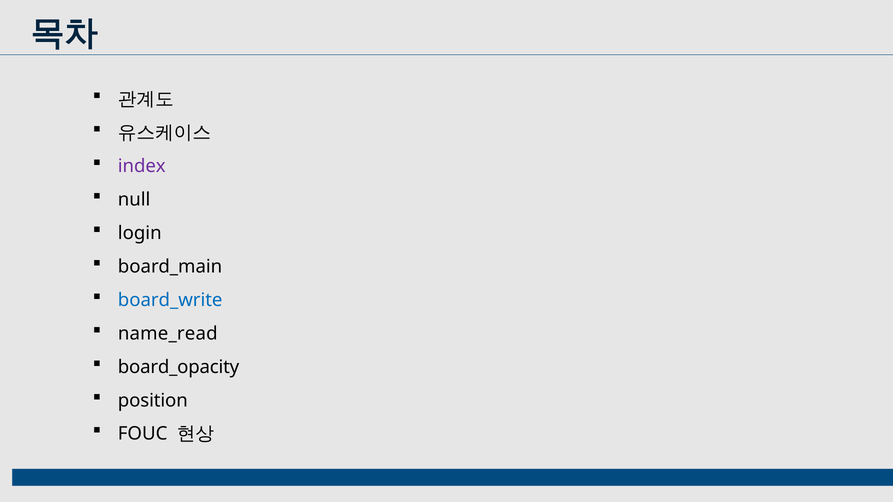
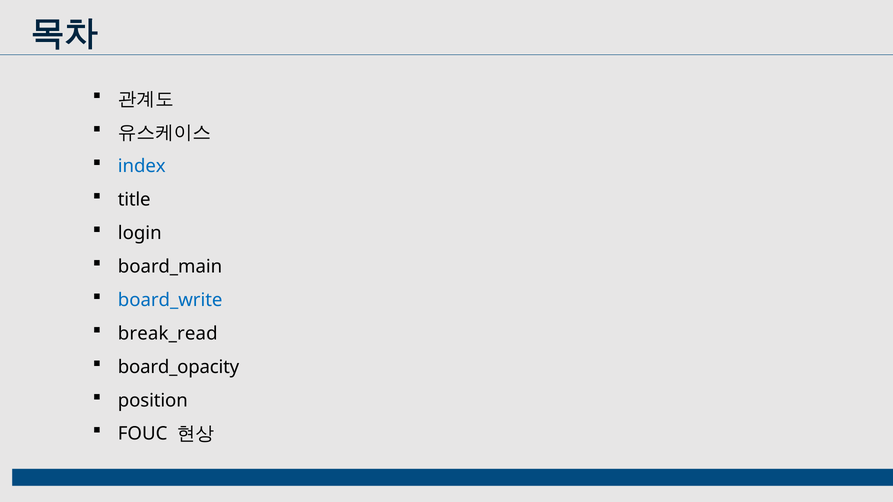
index colour: purple -> blue
null: null -> title
name_read: name_read -> break_read
